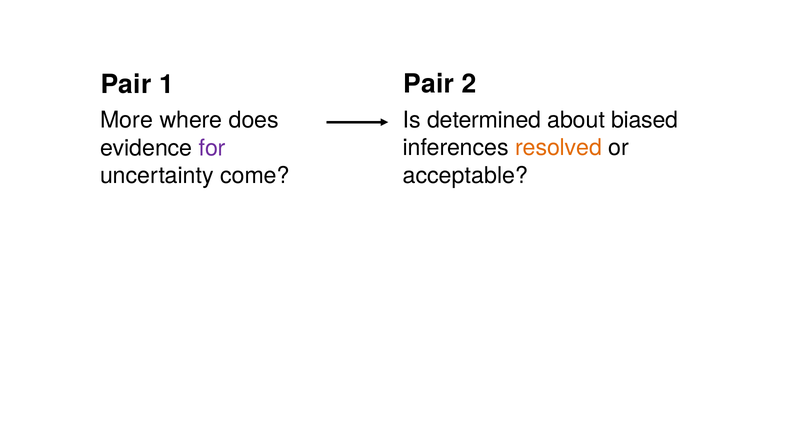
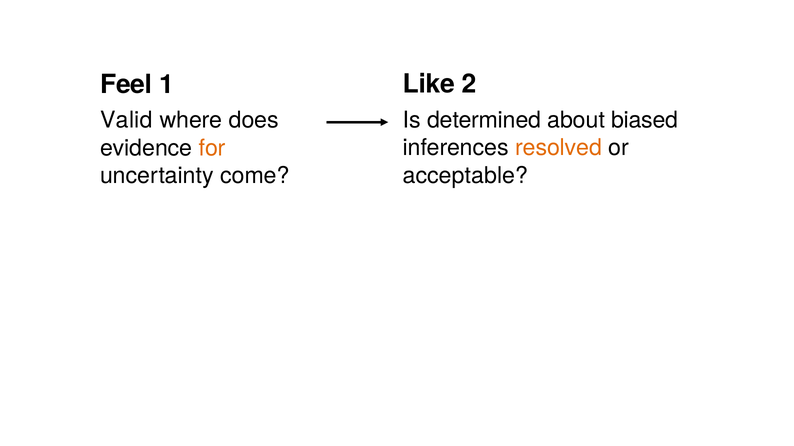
Pair at (429, 84): Pair -> Like
Pair at (126, 85): Pair -> Feel
More: More -> Valid
for colour: purple -> orange
